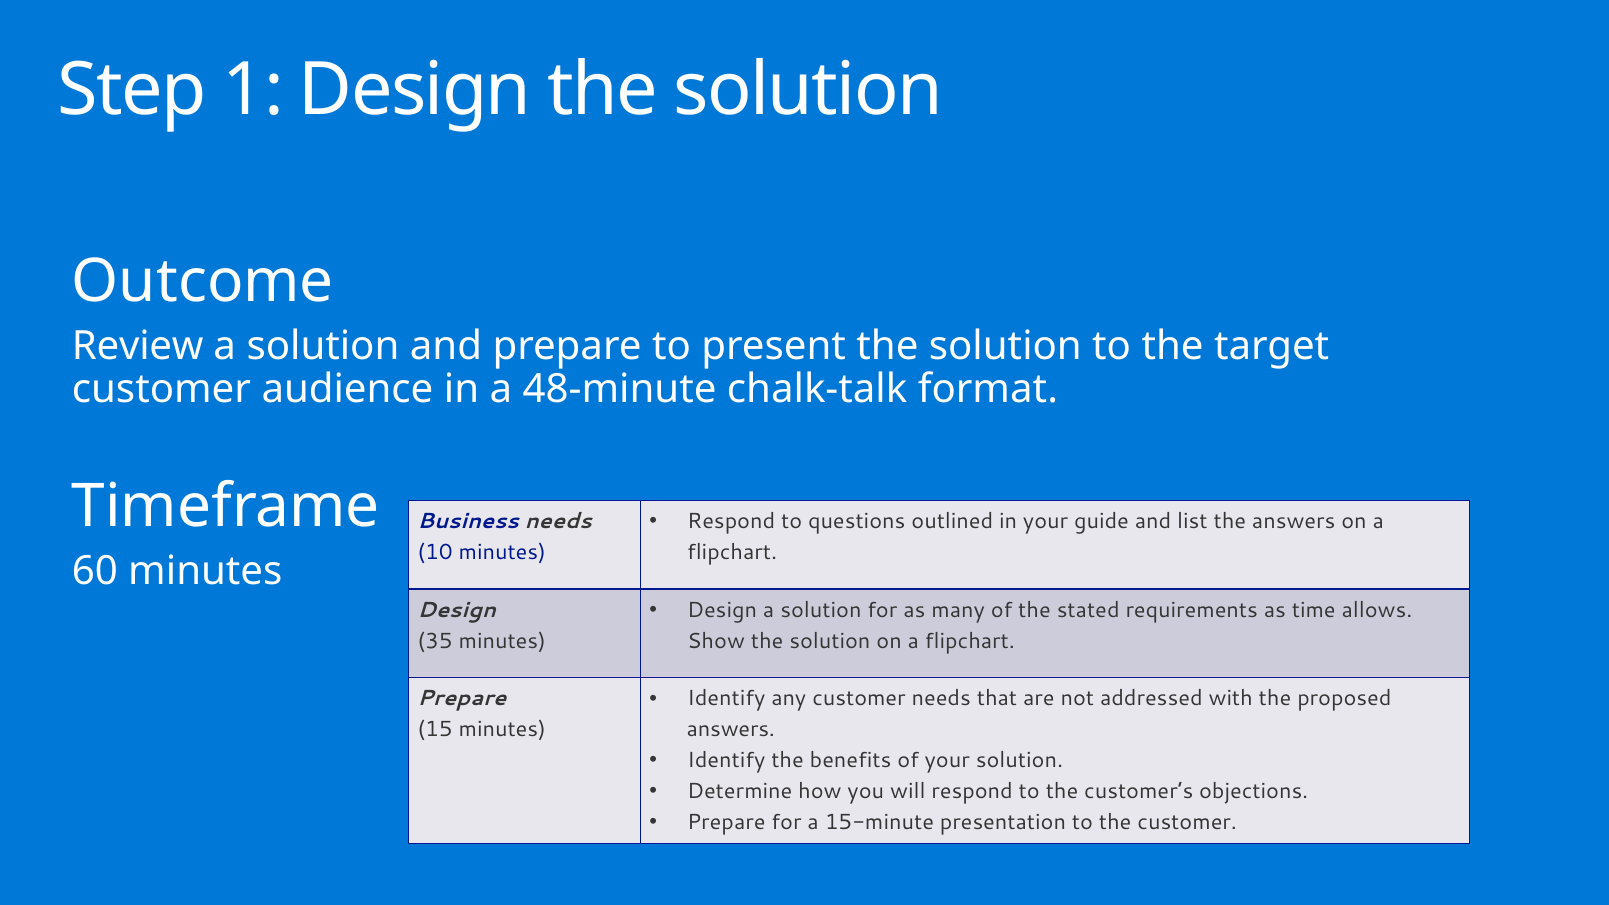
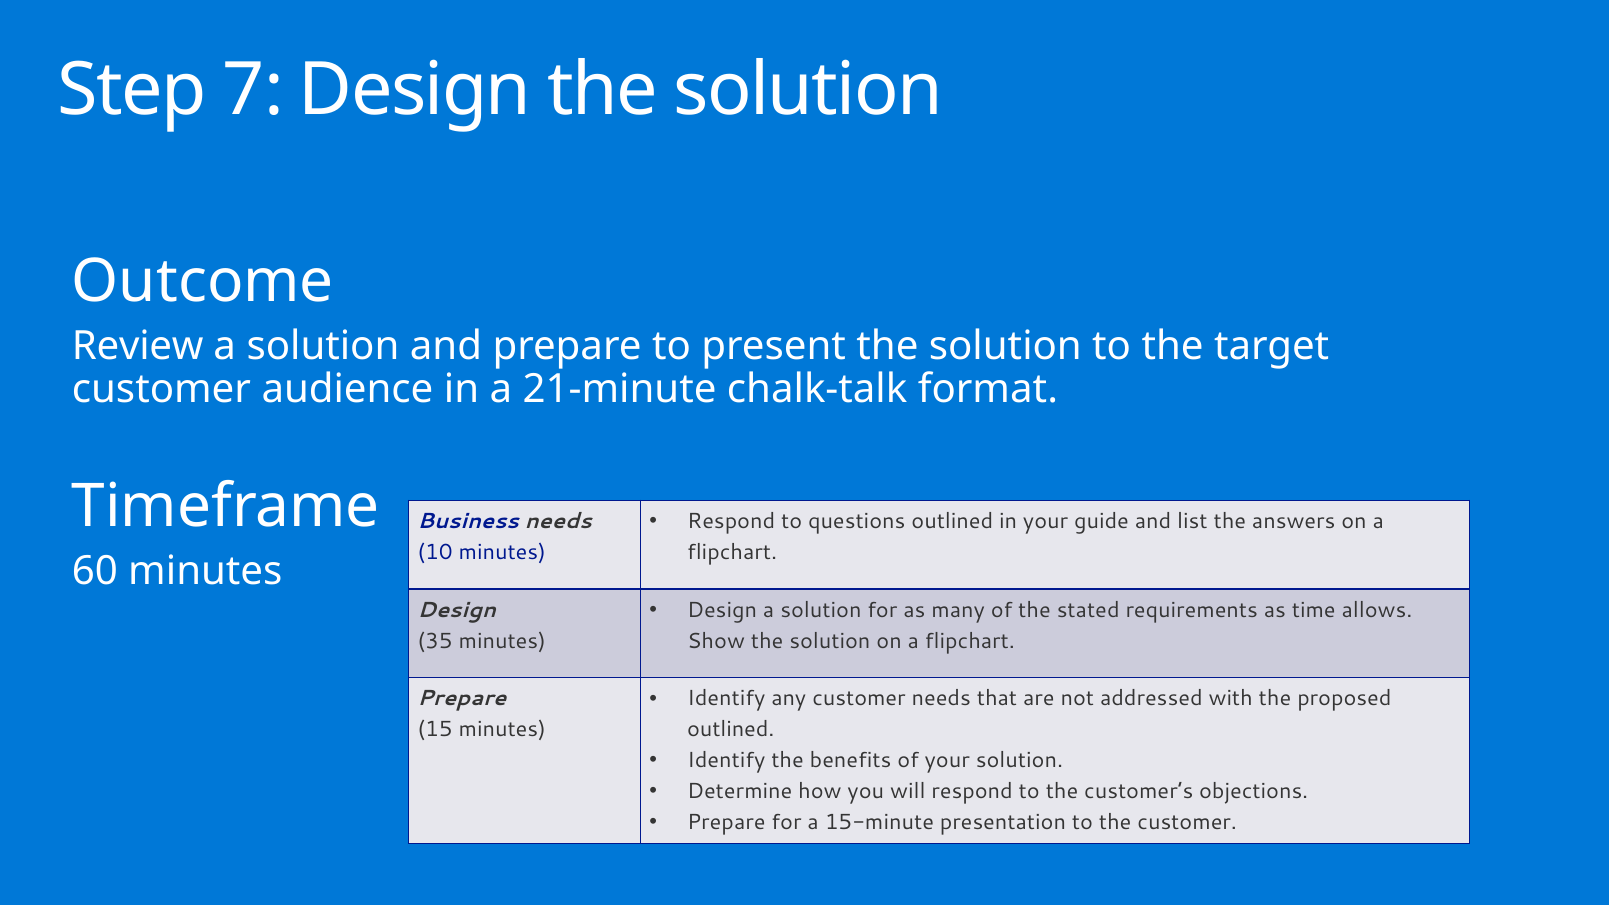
1: 1 -> 7
48-minute: 48-minute -> 21-minute
answers at (731, 730): answers -> outlined
